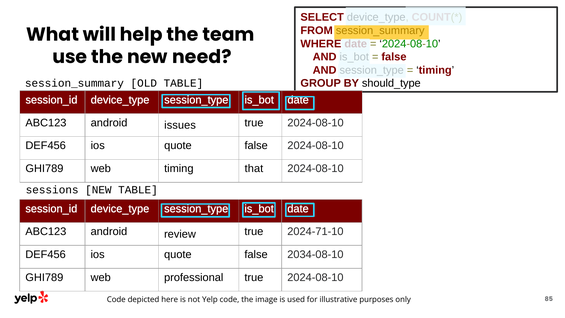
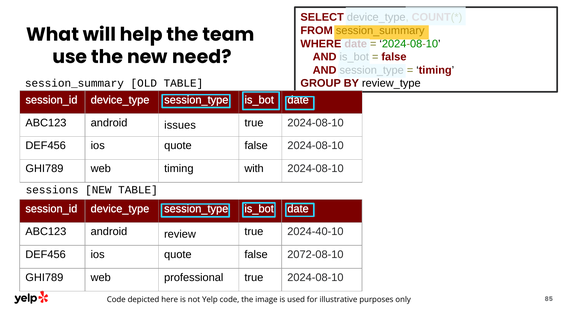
should_type: should_type -> review_type
that: that -> with
2024-71-10: 2024-71-10 -> 2024-40-10
2034-08-10: 2034-08-10 -> 2072-08-10
